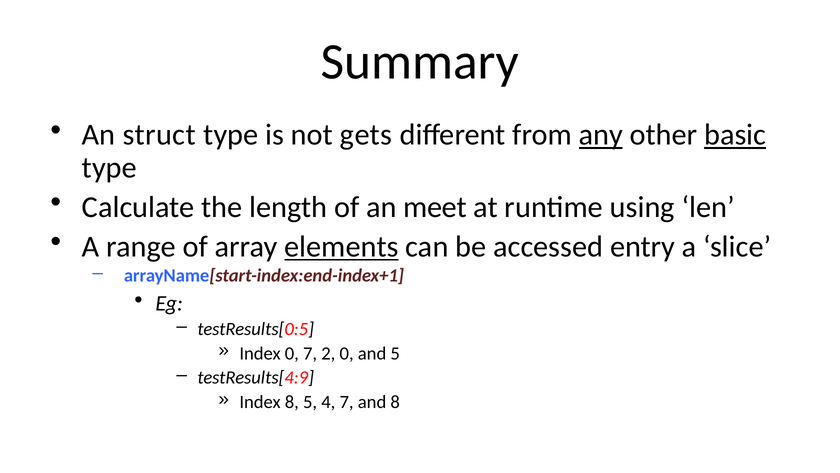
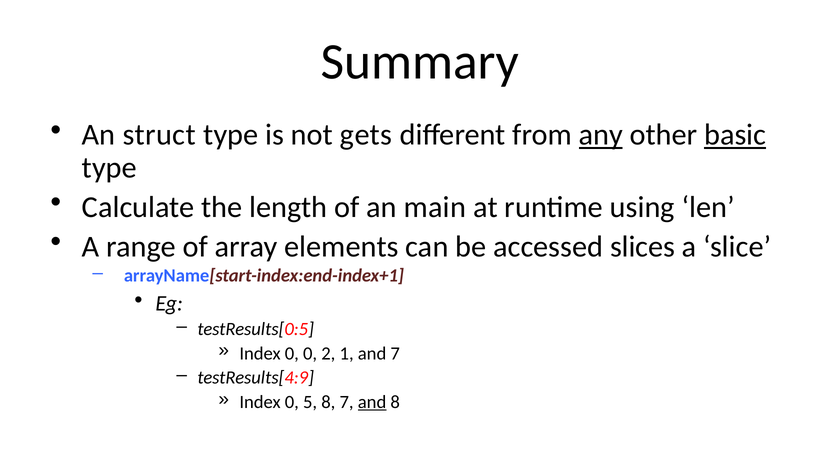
meet: meet -> main
elements underline: present -> none
entry: entry -> slices
0 7: 7 -> 0
2 0: 0 -> 1
and 5: 5 -> 7
8 at (292, 402): 8 -> 0
5 4: 4 -> 8
and at (372, 402) underline: none -> present
